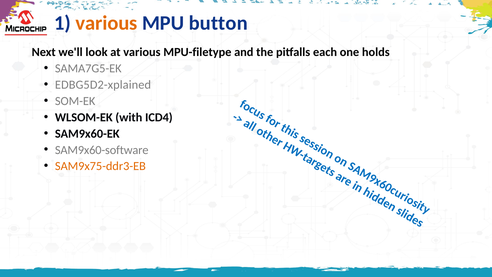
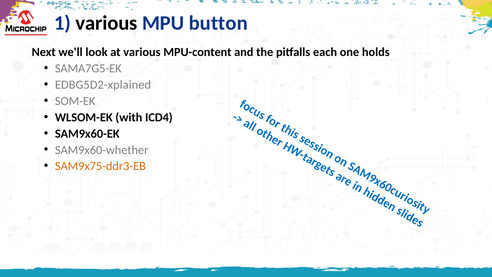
various at (106, 23) colour: orange -> black
MPU-filetype: MPU-filetype -> MPU-content
SAM9x60-software: SAM9x60-software -> SAM9x60-whether
